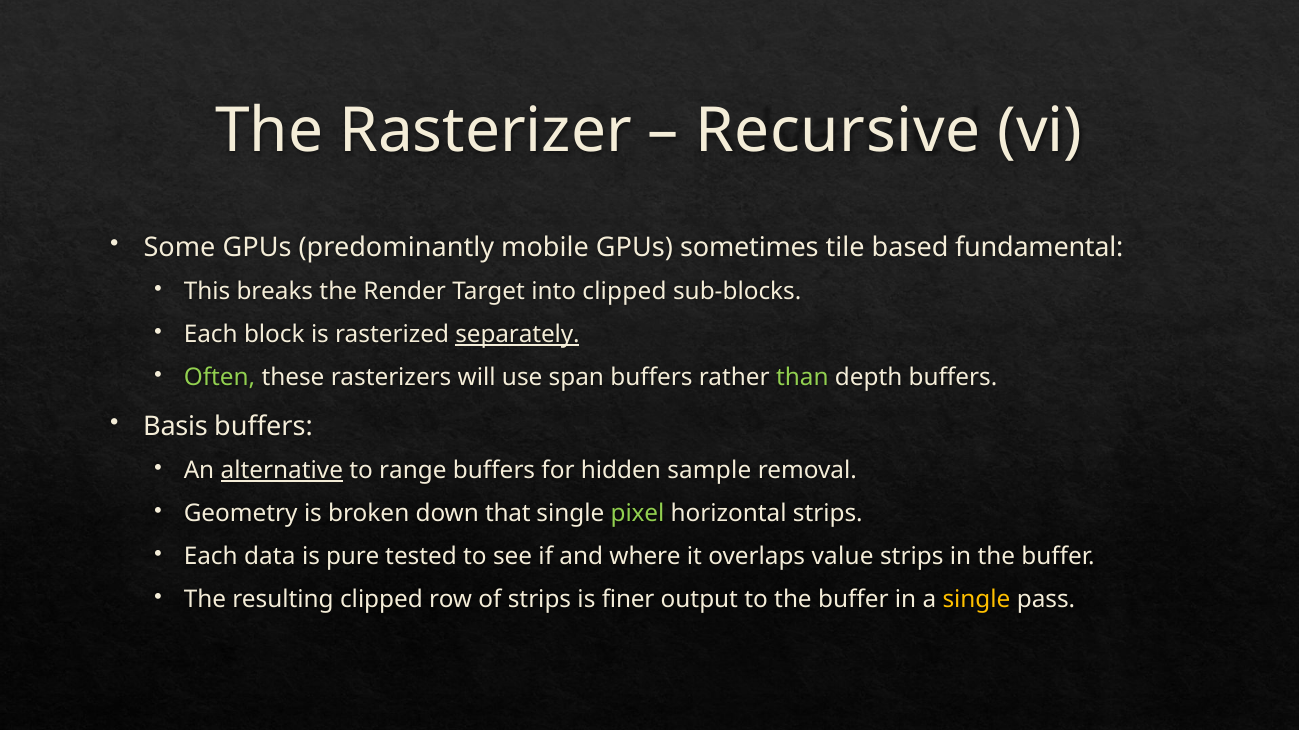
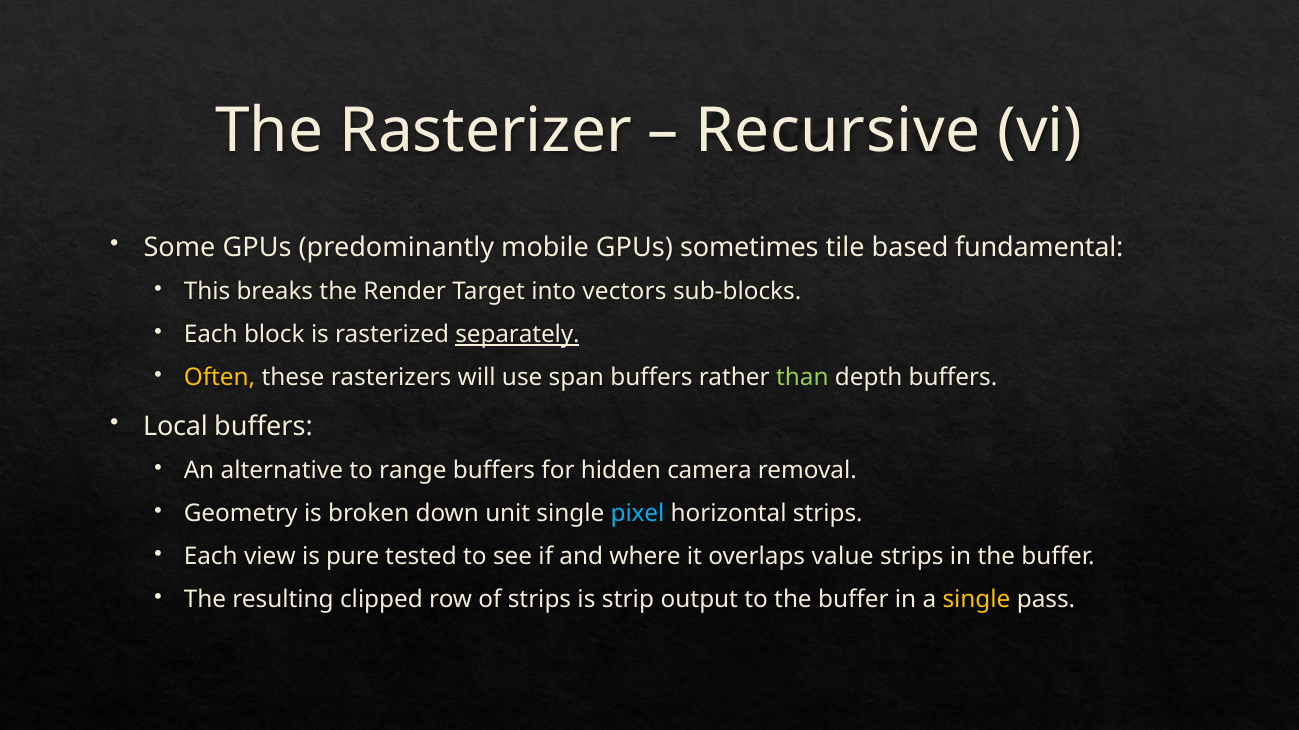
into clipped: clipped -> vectors
Often colour: light green -> yellow
Basis: Basis -> Local
alternative underline: present -> none
sample: sample -> camera
that: that -> unit
pixel colour: light green -> light blue
data: data -> view
finer: finer -> strip
